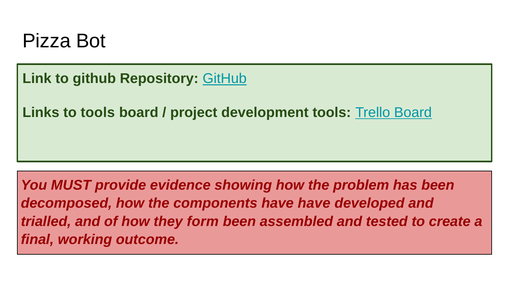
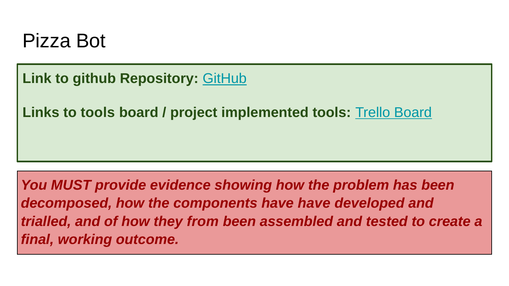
development: development -> implemented
form: form -> from
